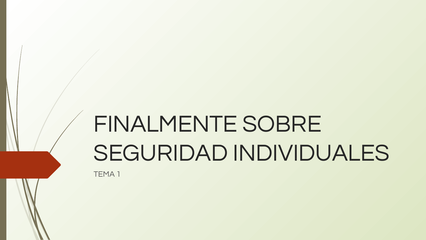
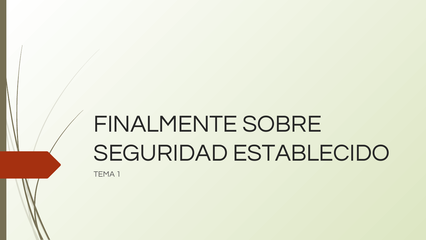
INDIVIDUALES: INDIVIDUALES -> ESTABLECIDO
